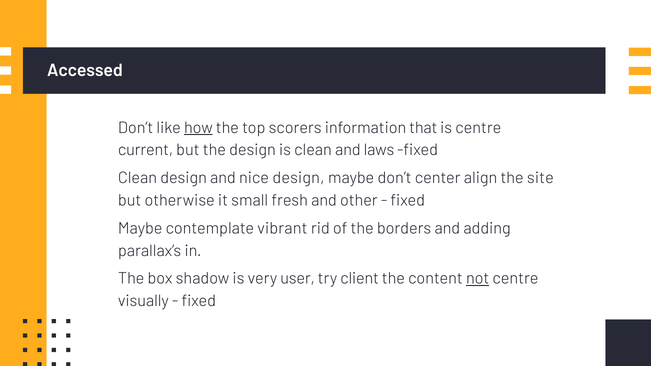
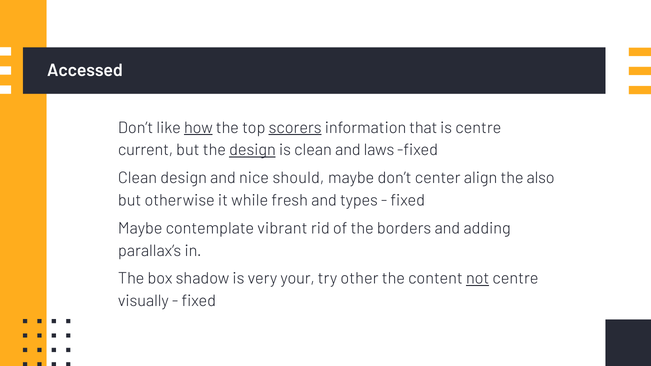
scorers underline: none -> present
design at (252, 150) underline: none -> present
nice design: design -> should
site: site -> also
small: small -> while
other: other -> types
user: user -> your
client: client -> other
